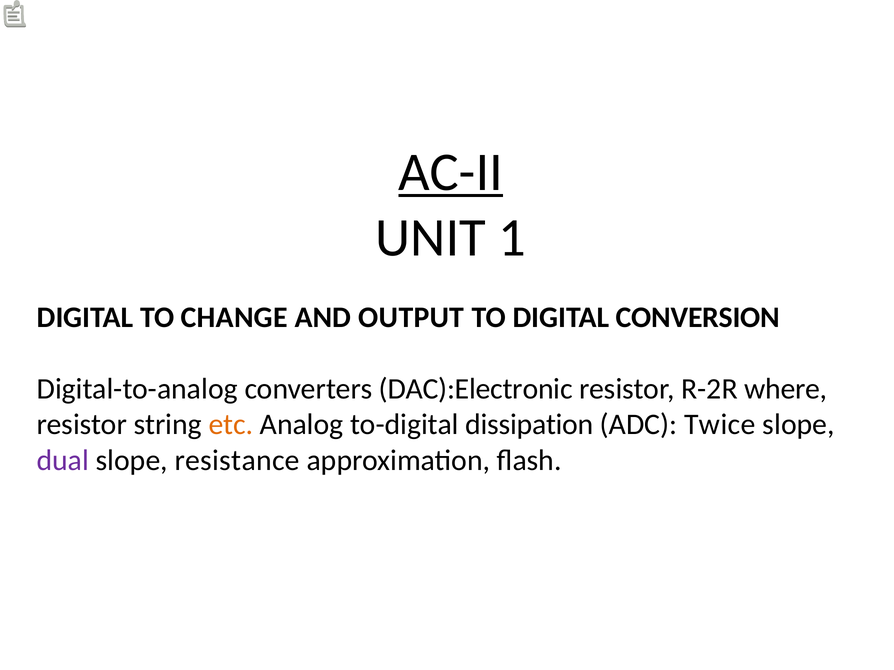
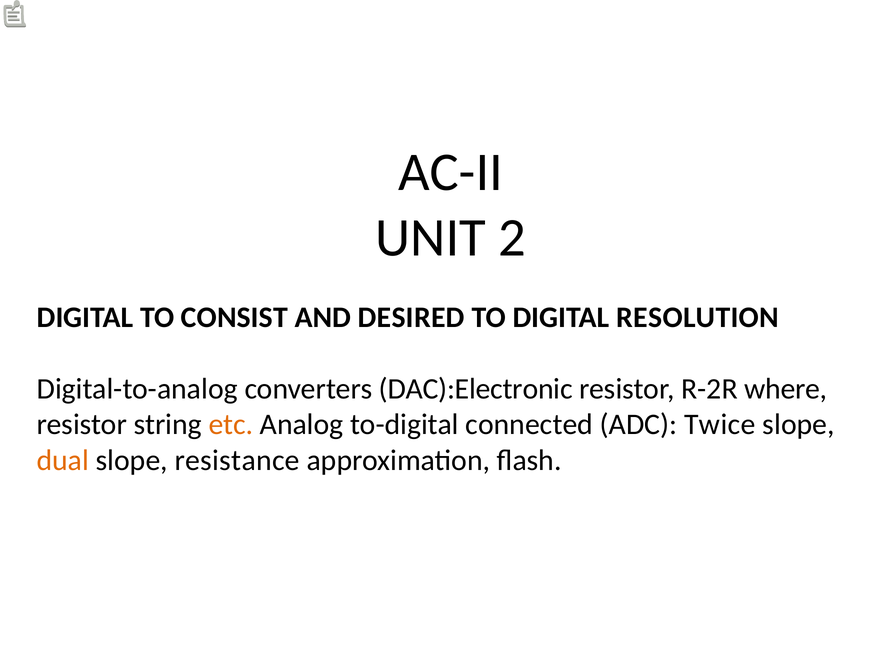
AC-II underline: present -> none
1: 1 -> 2
CHANGE: CHANGE -> CONSIST
OUTPUT: OUTPUT -> DESIRED
CONVERSION: CONVERSION -> RESOLUTION
dissipation: dissipation -> connected
dual colour: purple -> orange
